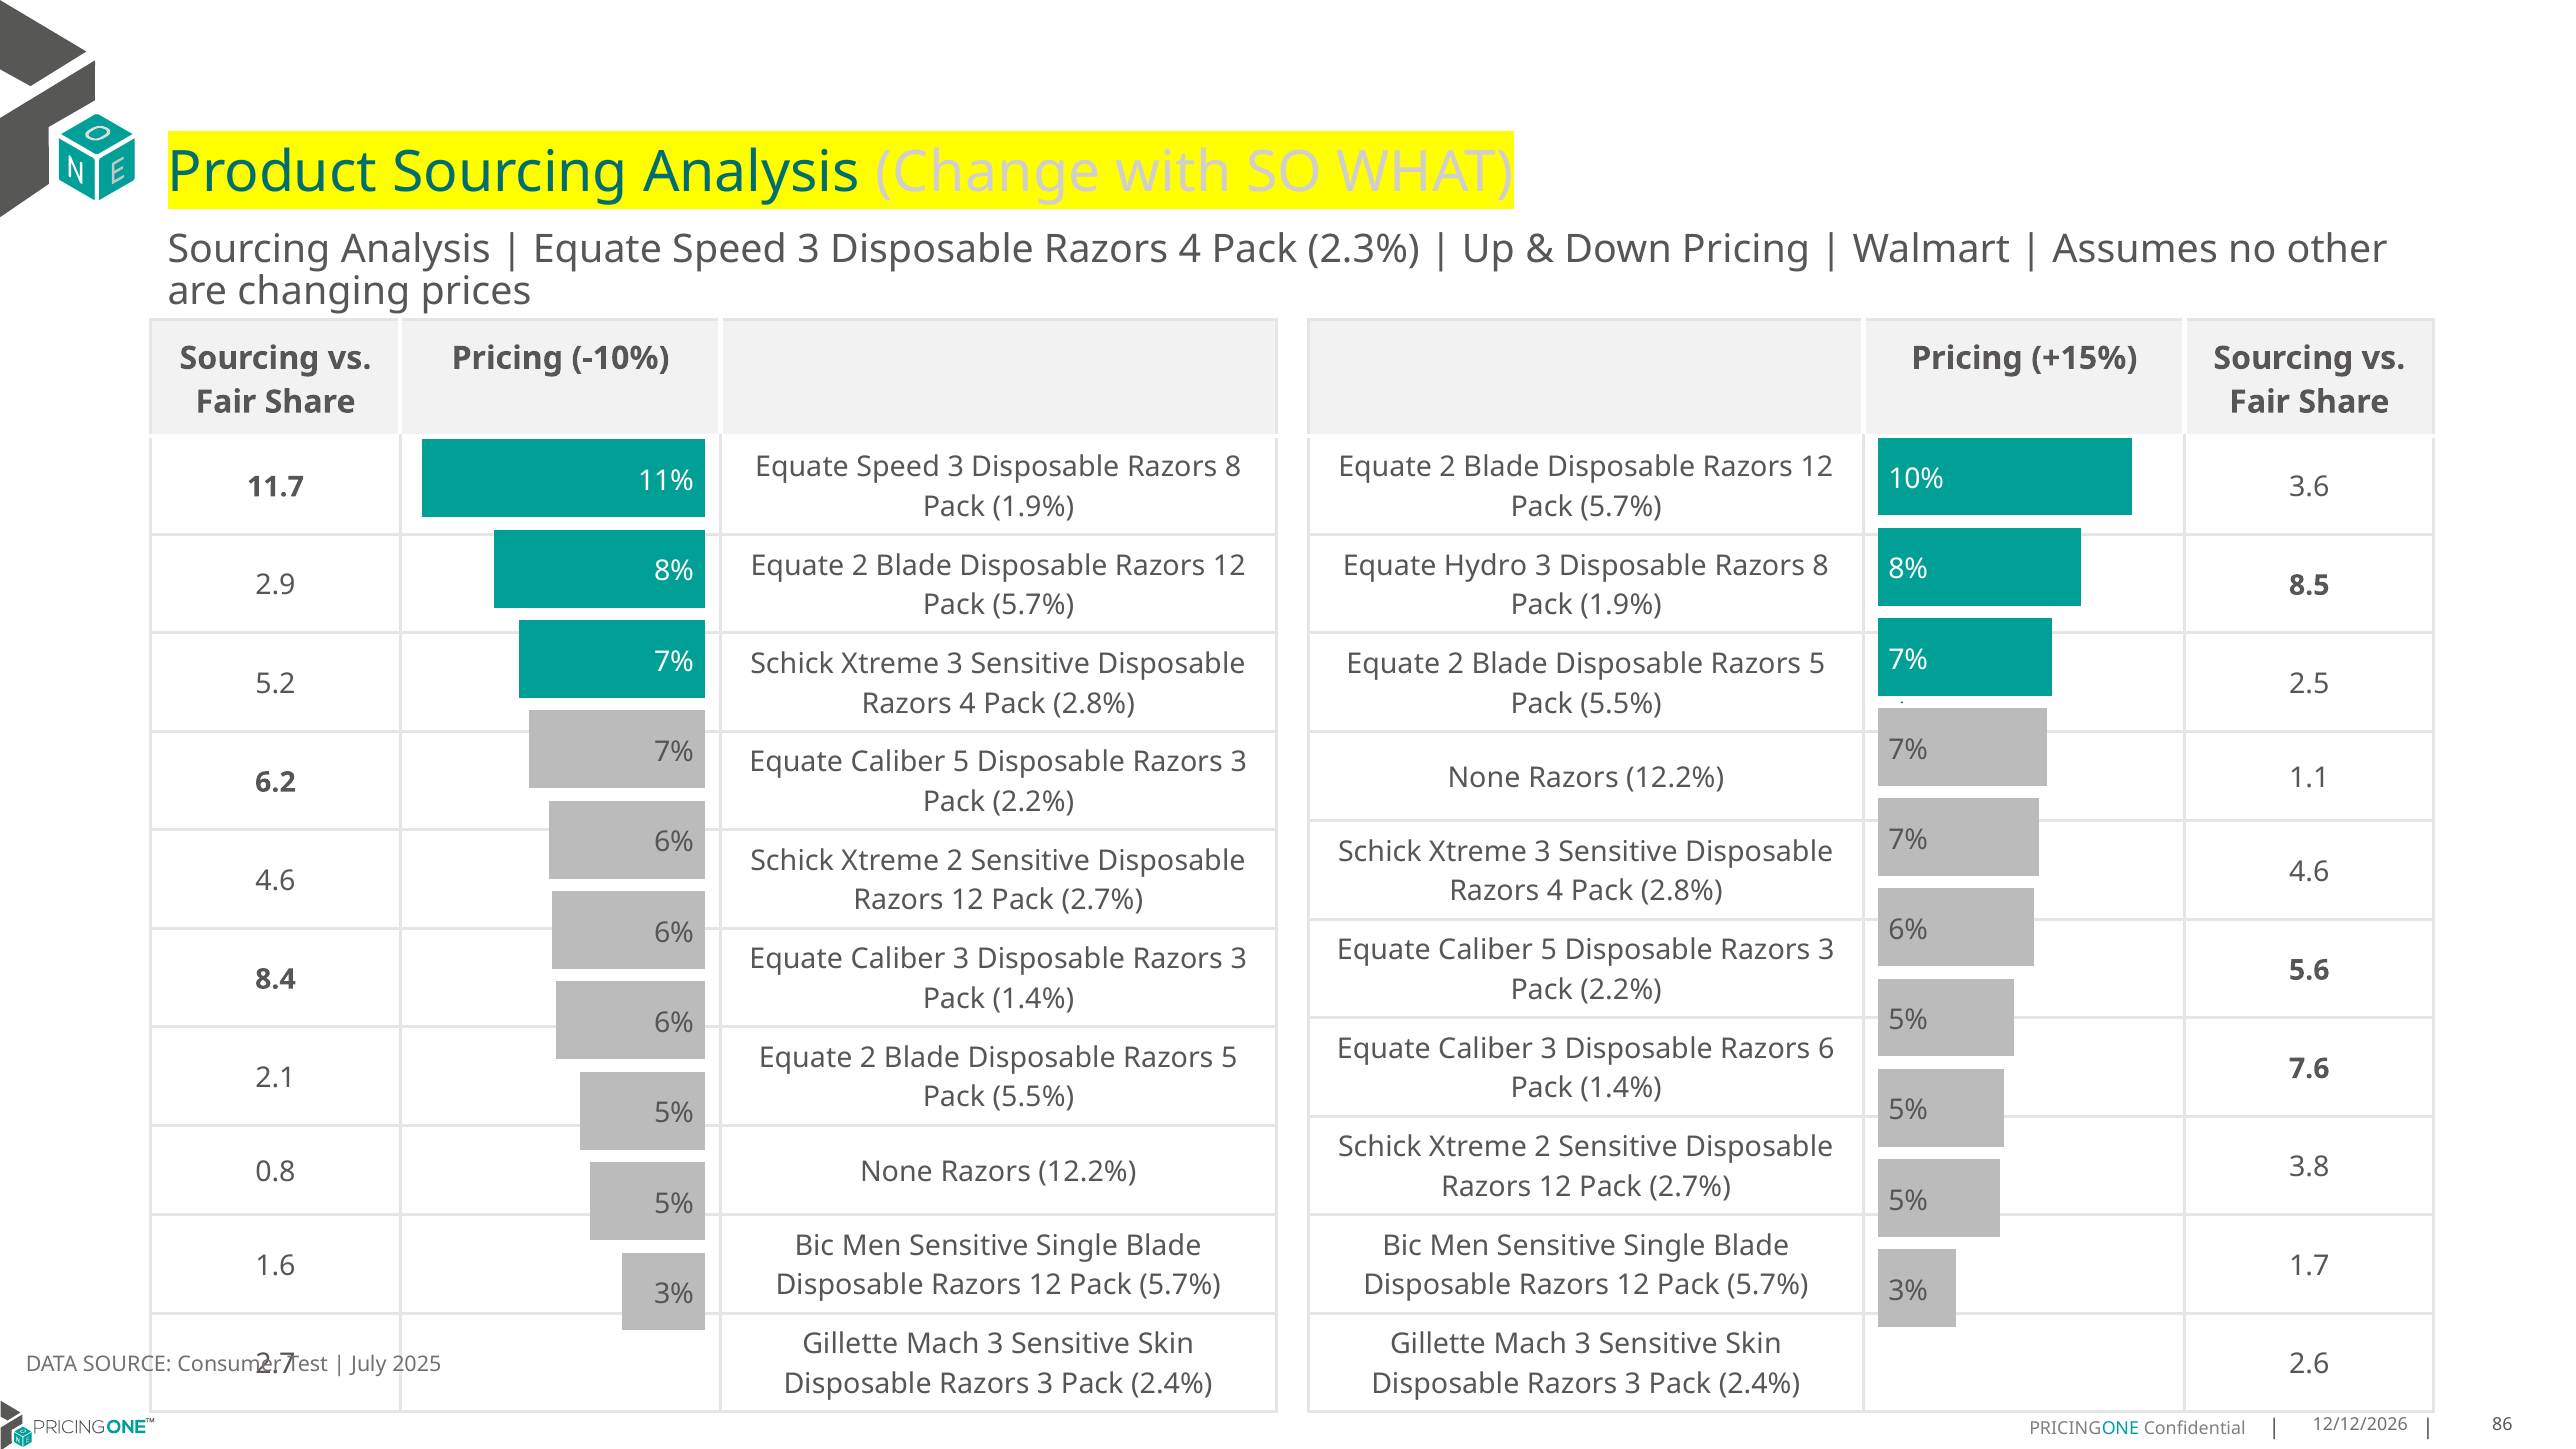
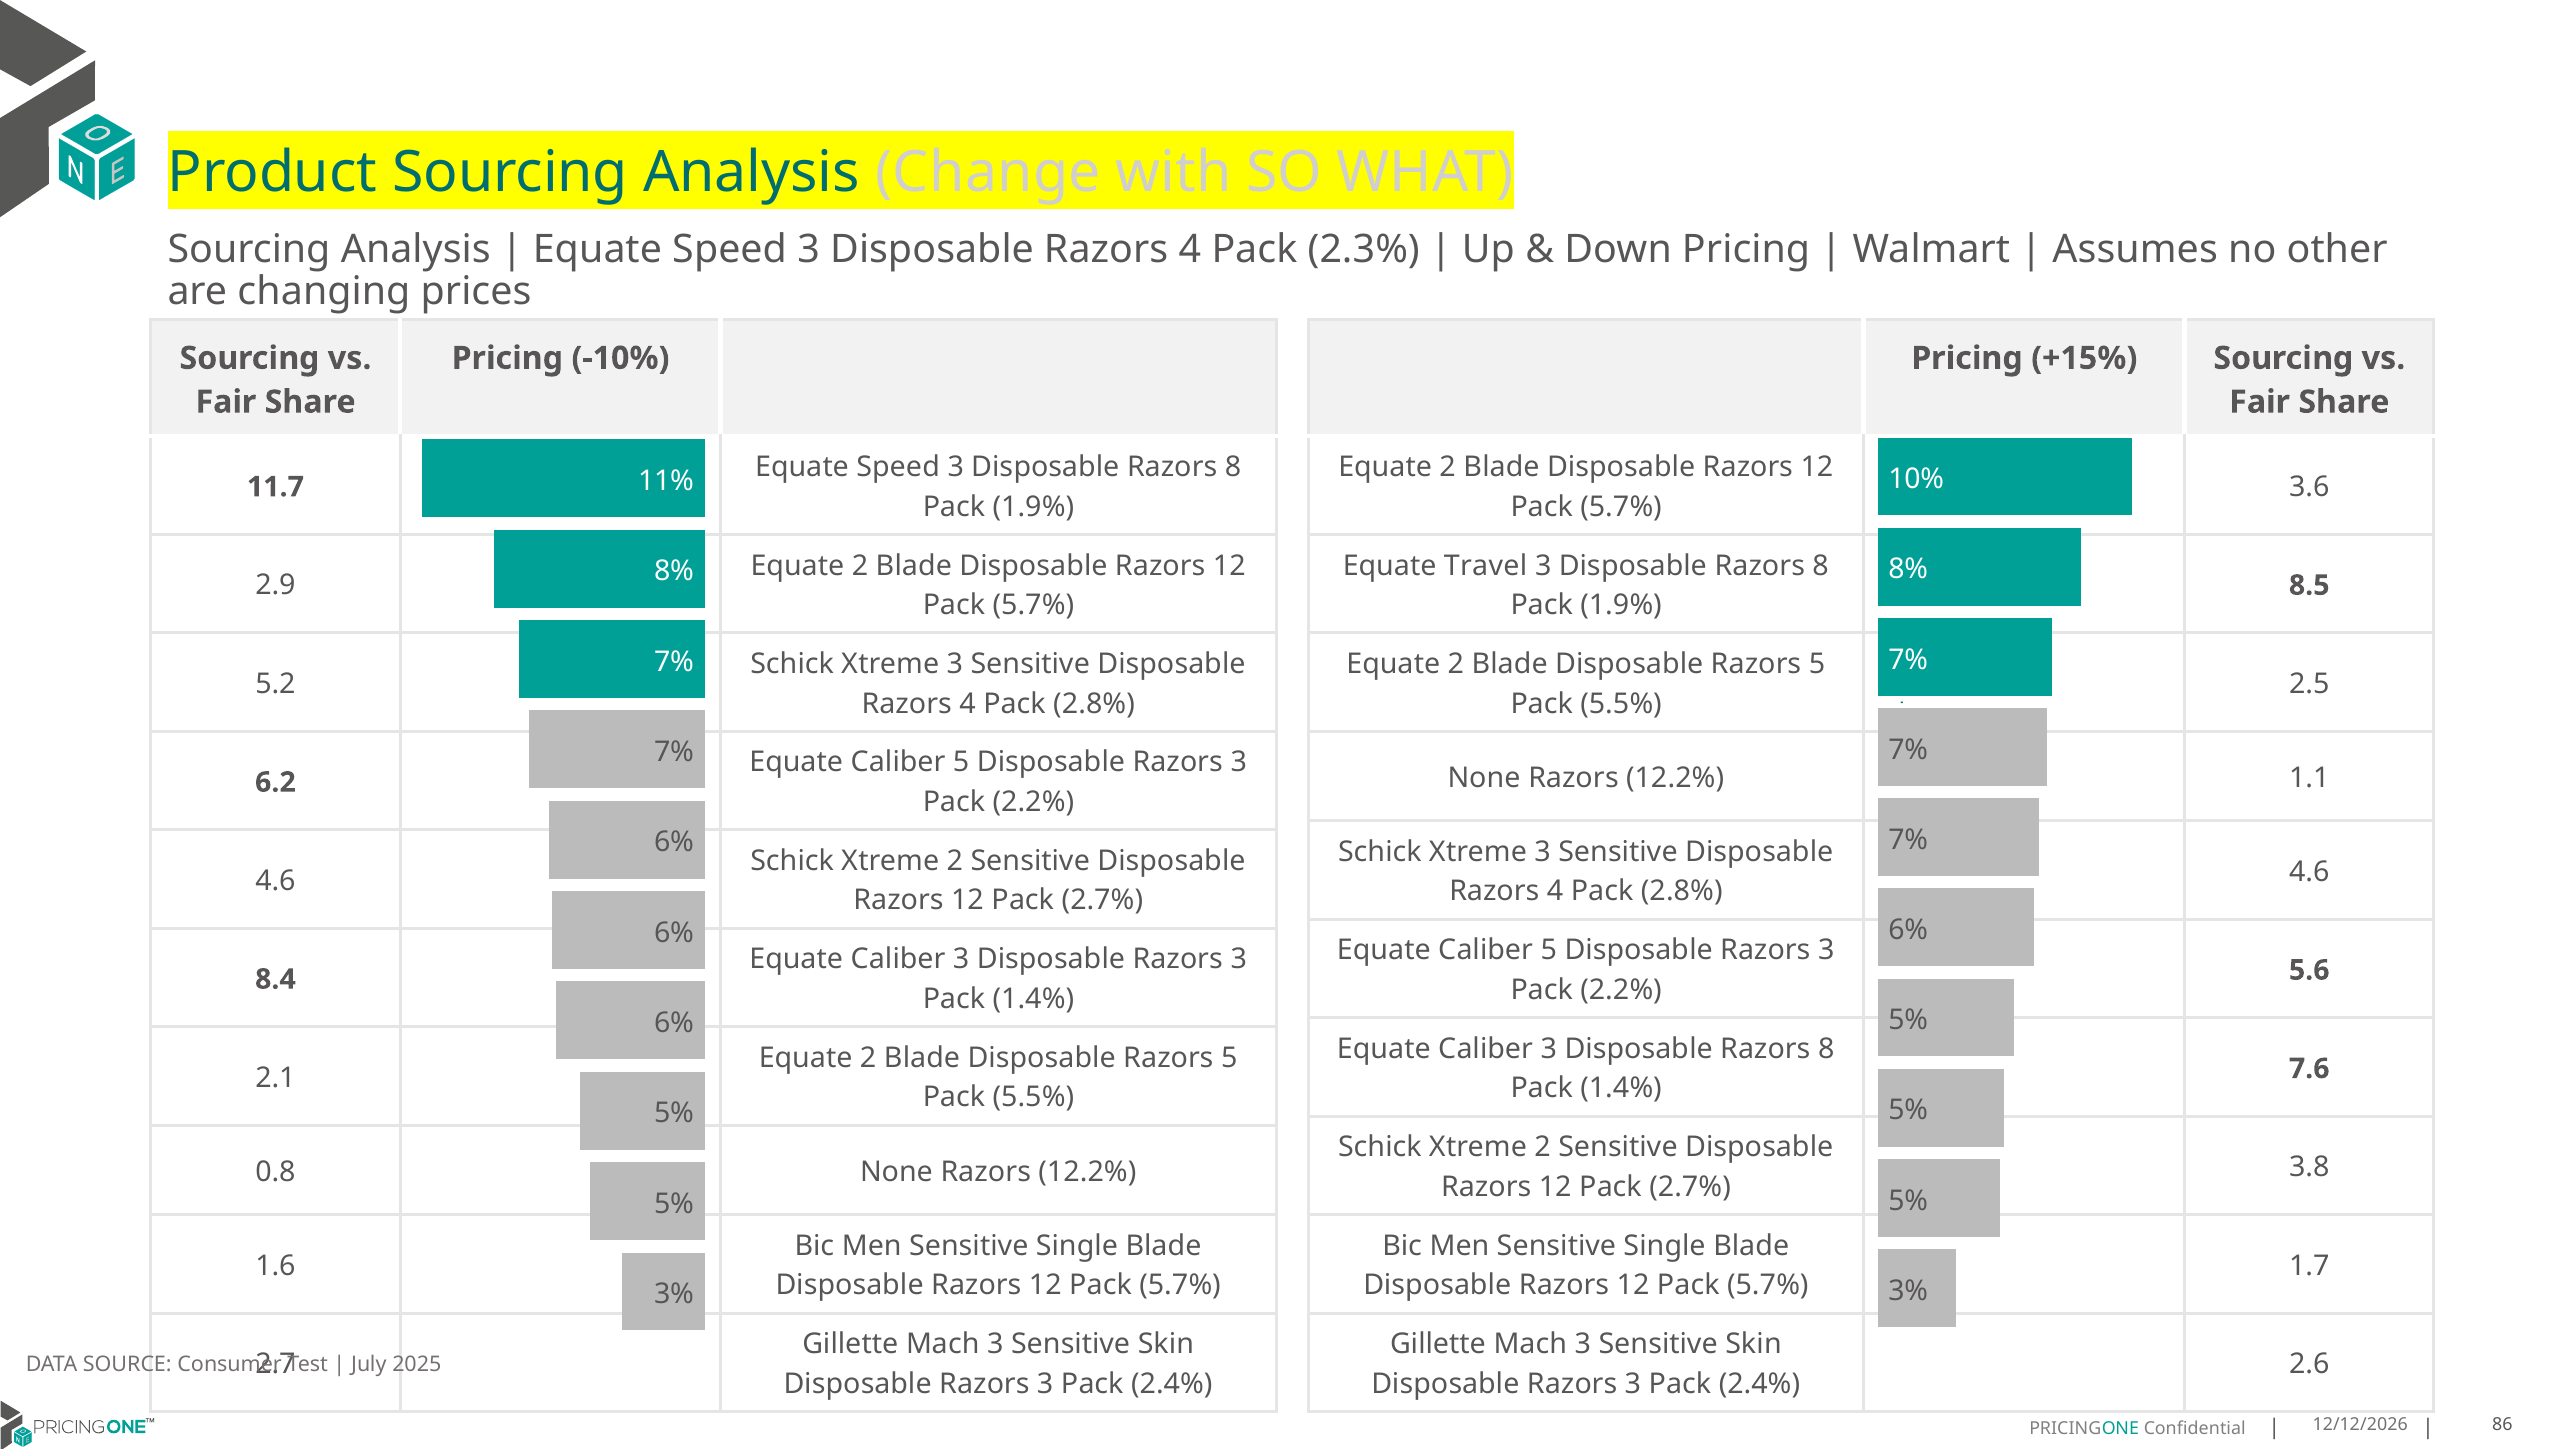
Hydro: Hydro -> Travel
6 at (1826, 1049): 6 -> 8
